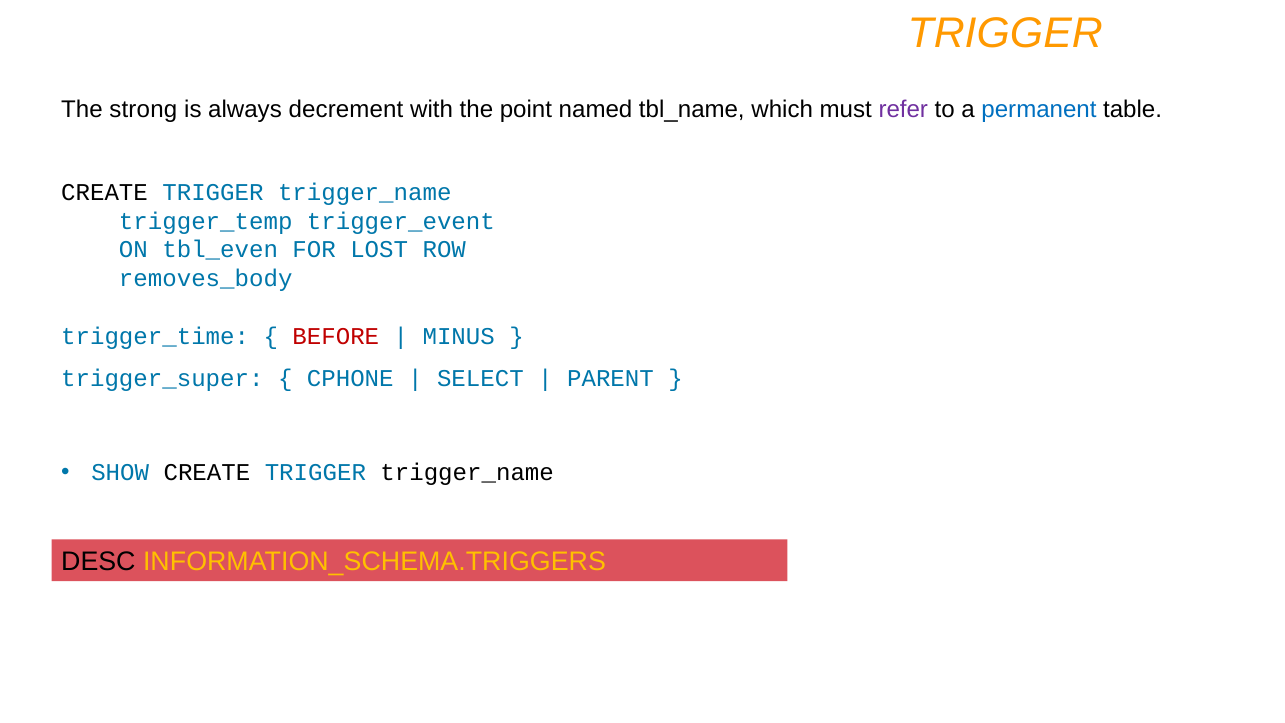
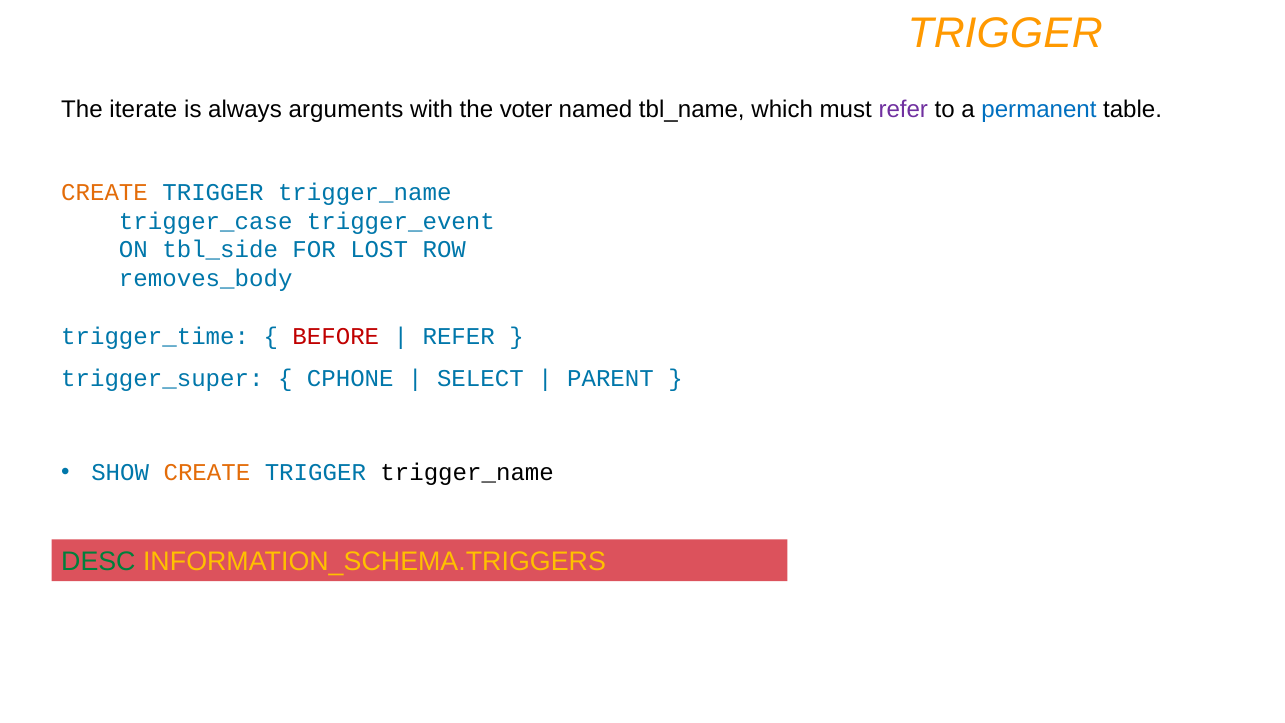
strong: strong -> iterate
decrement: decrement -> arguments
point: point -> voter
CREATE at (105, 192) colour: black -> orange
trigger_temp: trigger_temp -> trigger_case
tbl_even: tbl_even -> tbl_side
MINUS at (459, 337): MINUS -> REFER
CREATE at (207, 472) colour: black -> orange
DESC colour: black -> green
